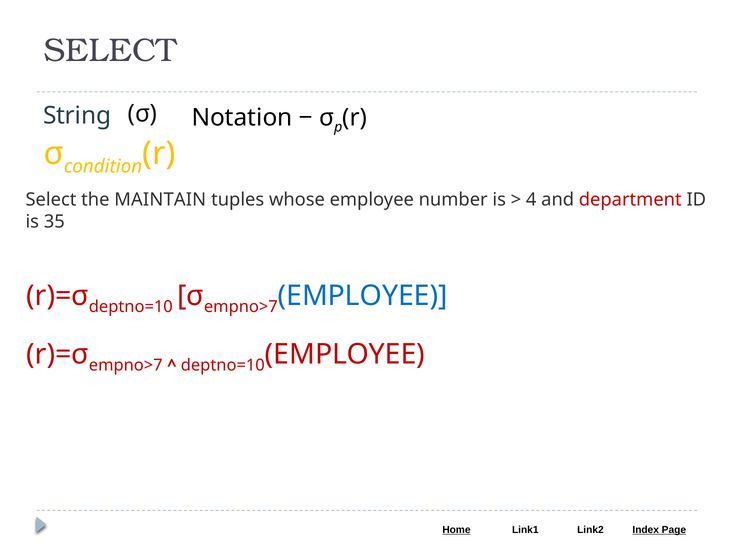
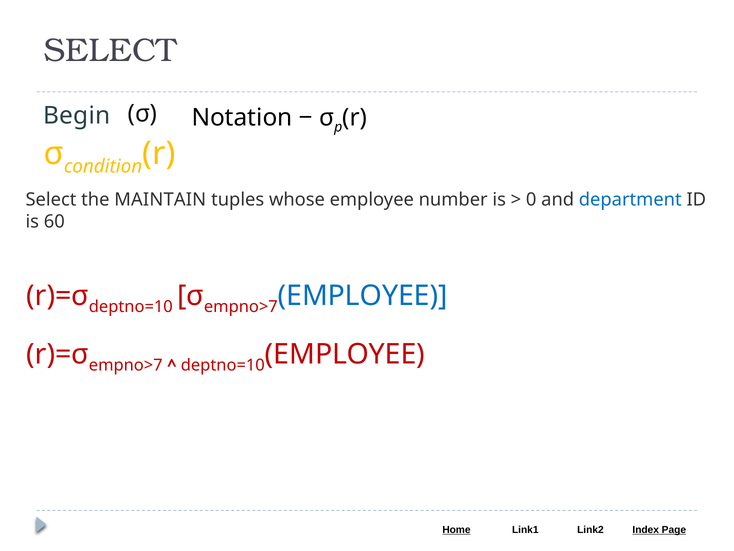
String: String -> Begin
4: 4 -> 0
department colour: red -> blue
35: 35 -> 60
